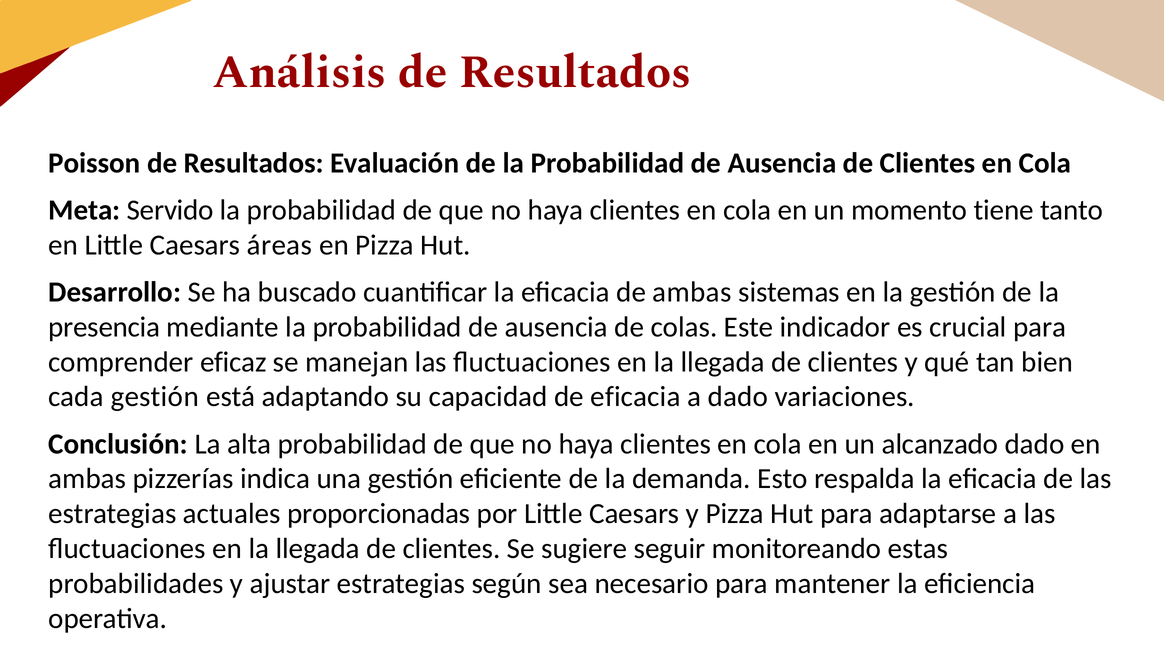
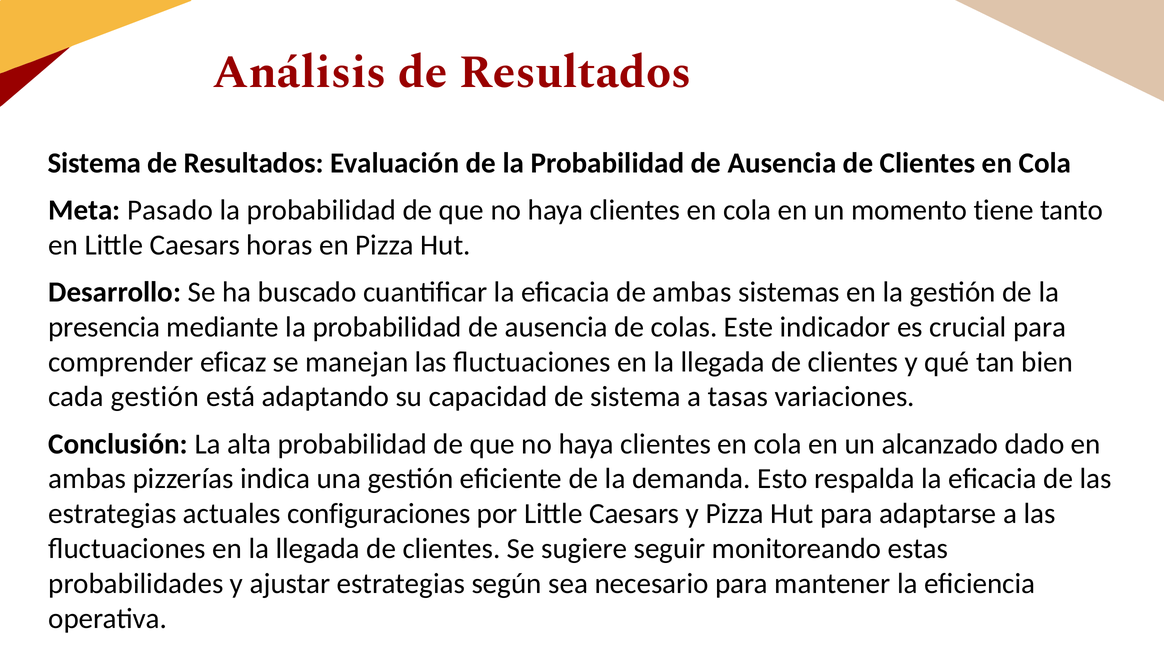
Poisson at (94, 163): Poisson -> Sistema
Servido: Servido -> Pasado
áreas: áreas -> horas
de eficacia: eficacia -> sistema
a dado: dado -> tasas
proporcionadas: proporcionadas -> configuraciones
